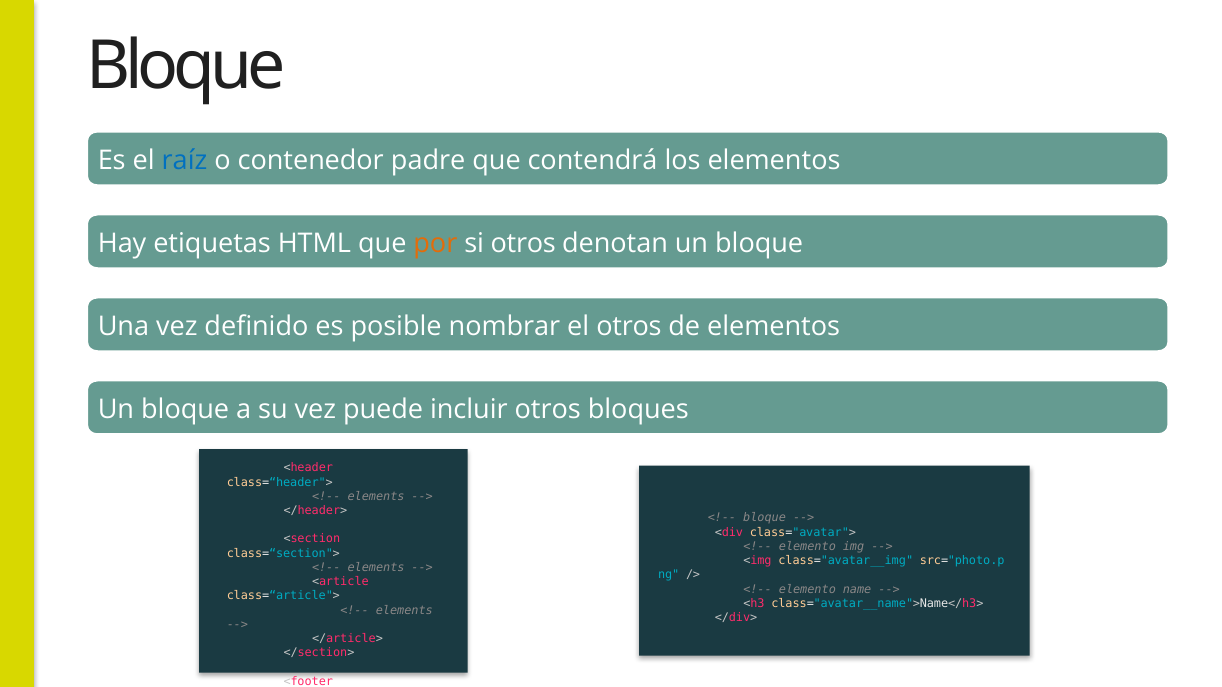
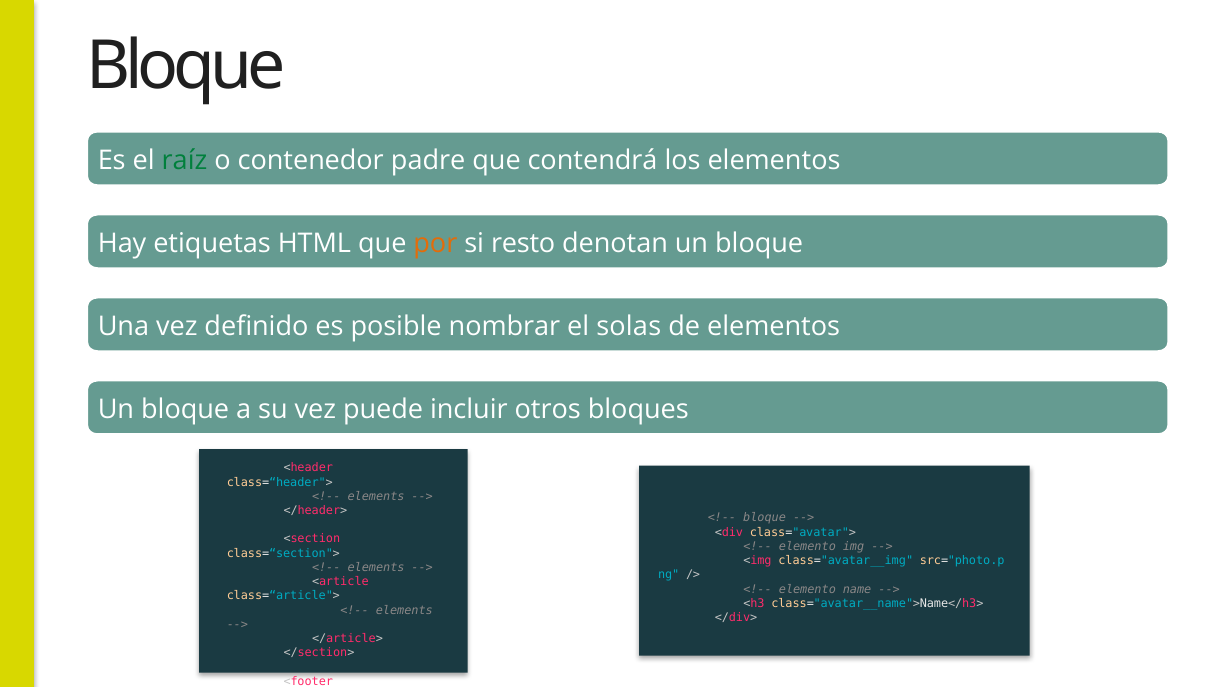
raíz colour: blue -> green
si otros: otros -> resto
el otros: otros -> solas
